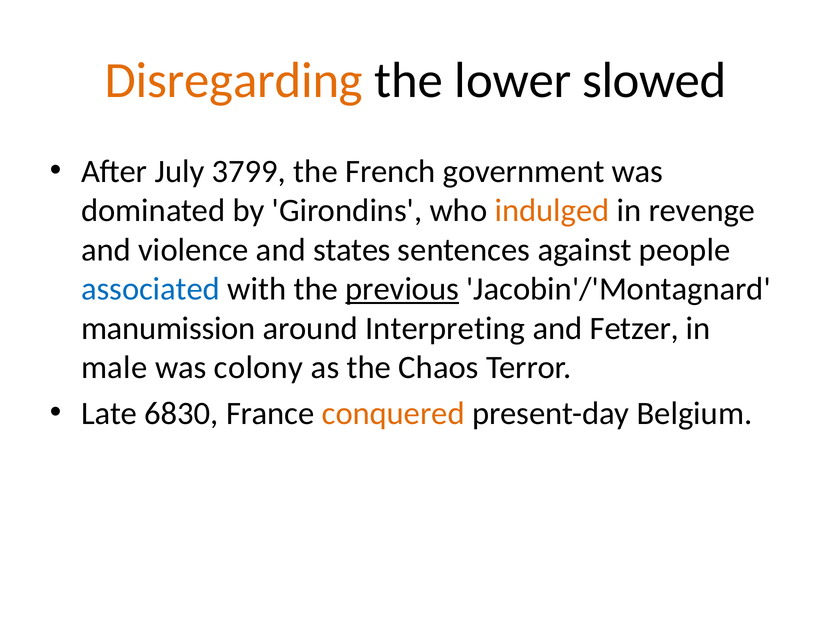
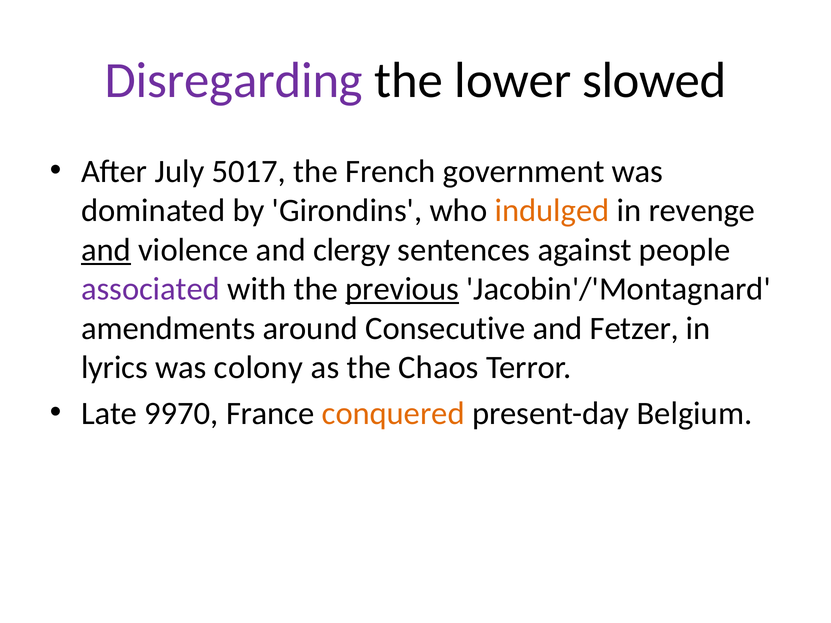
Disregarding colour: orange -> purple
3799: 3799 -> 5017
and at (106, 250) underline: none -> present
states: states -> clergy
associated colour: blue -> purple
manumission: manumission -> amendments
Interpreting: Interpreting -> Consecutive
male: male -> lyrics
6830: 6830 -> 9970
